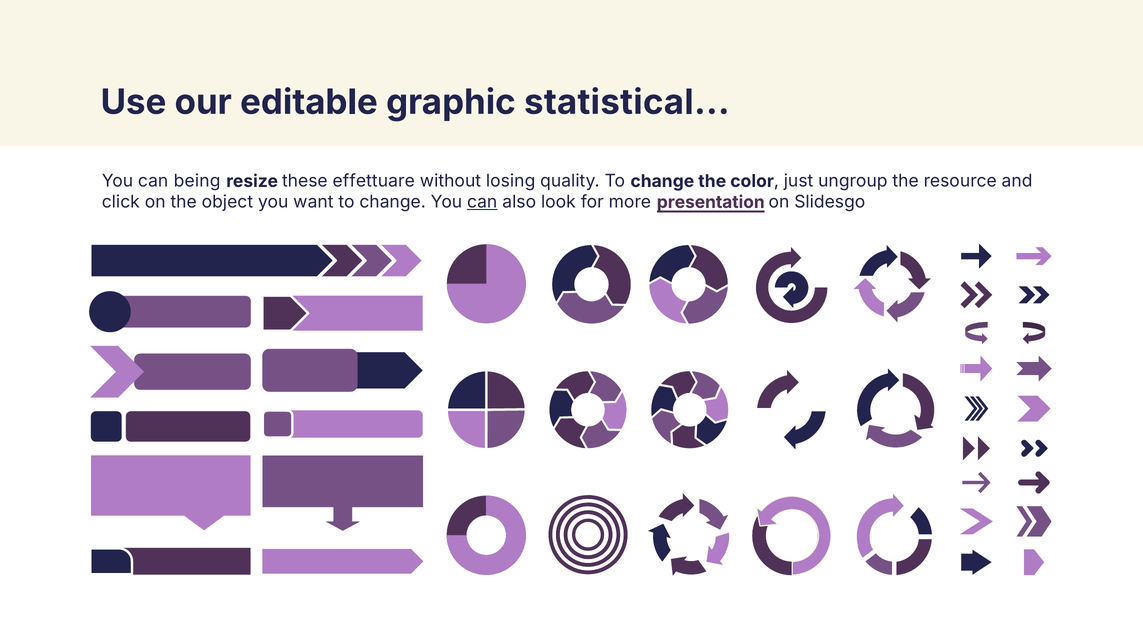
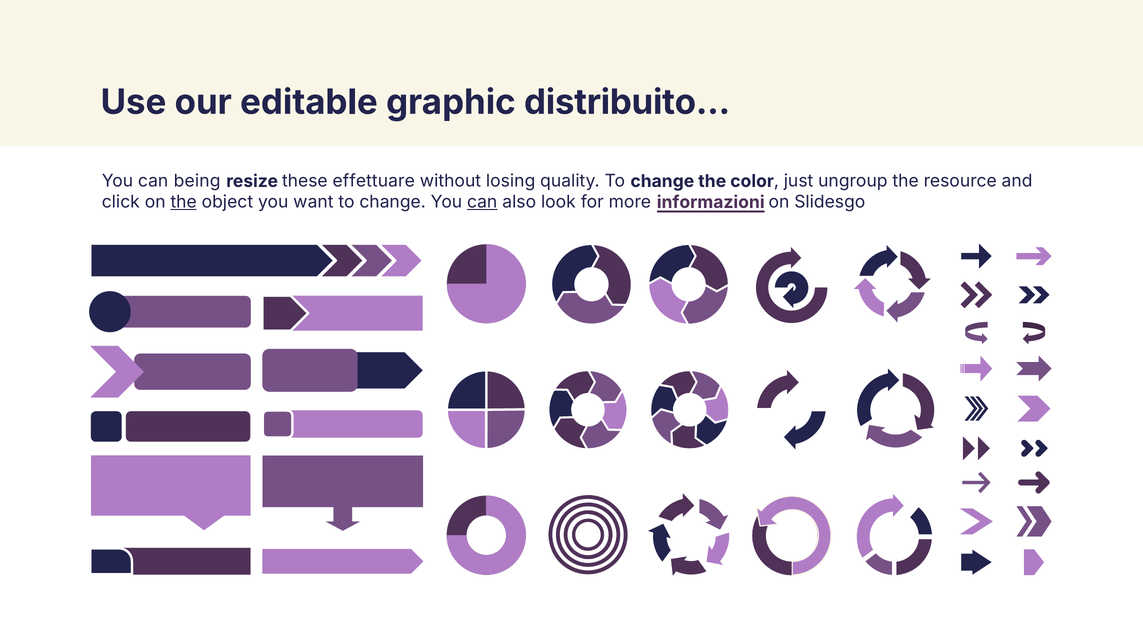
statistical: statistical -> distribuito
the at (184, 202) underline: none -> present
presentation: presentation -> informazioni
